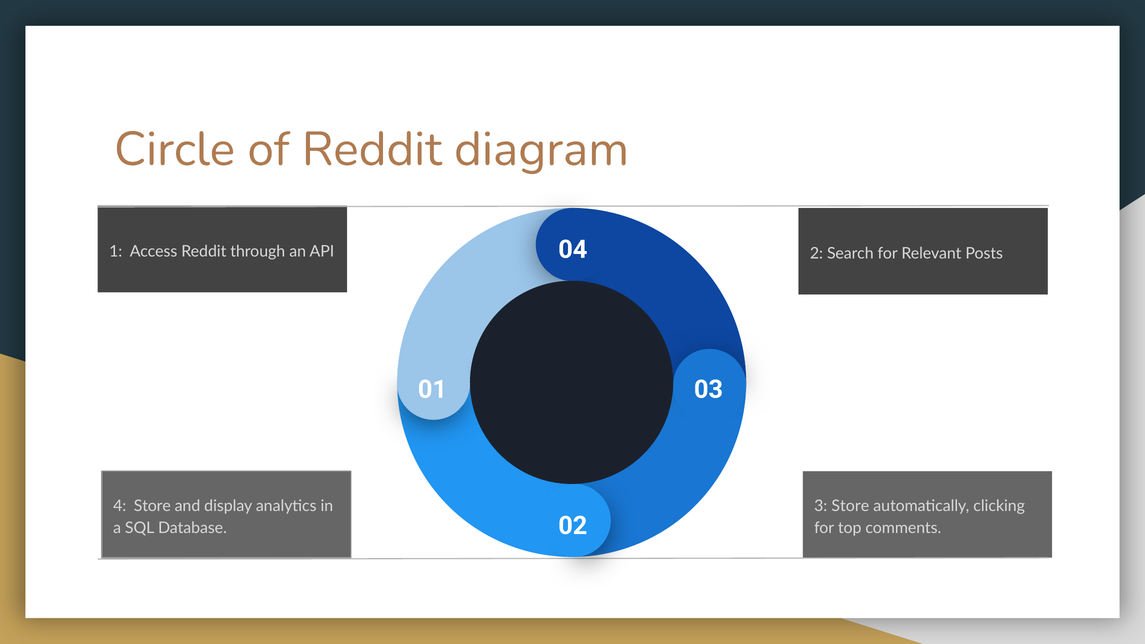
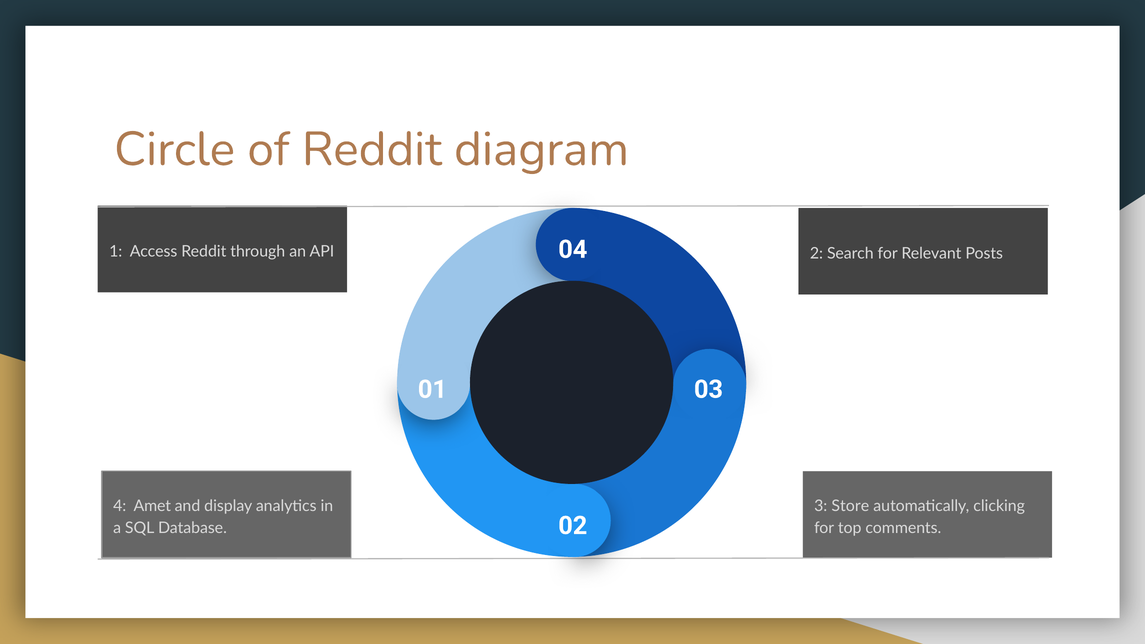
4 Store: Store -> Amet
